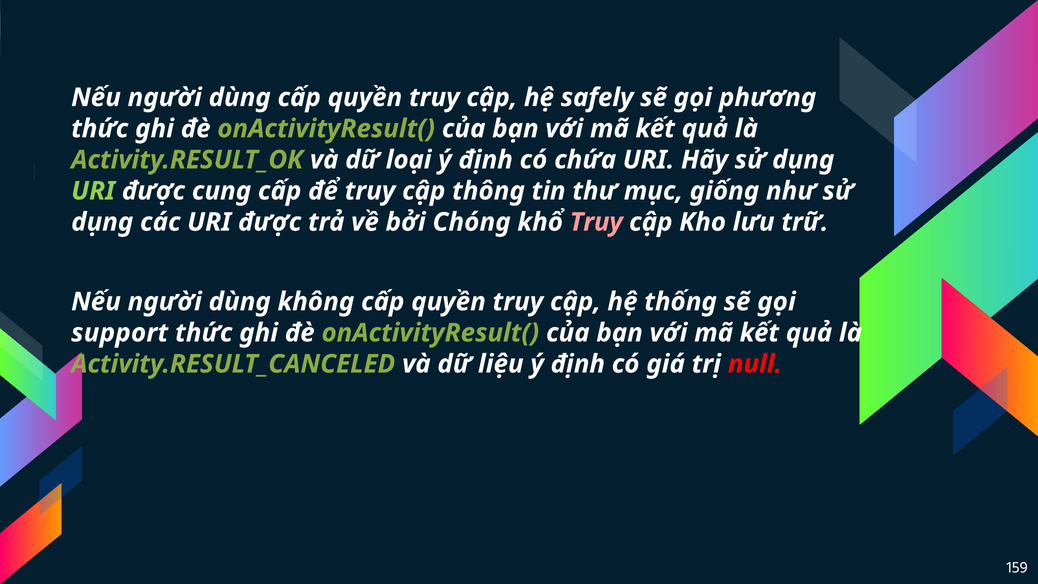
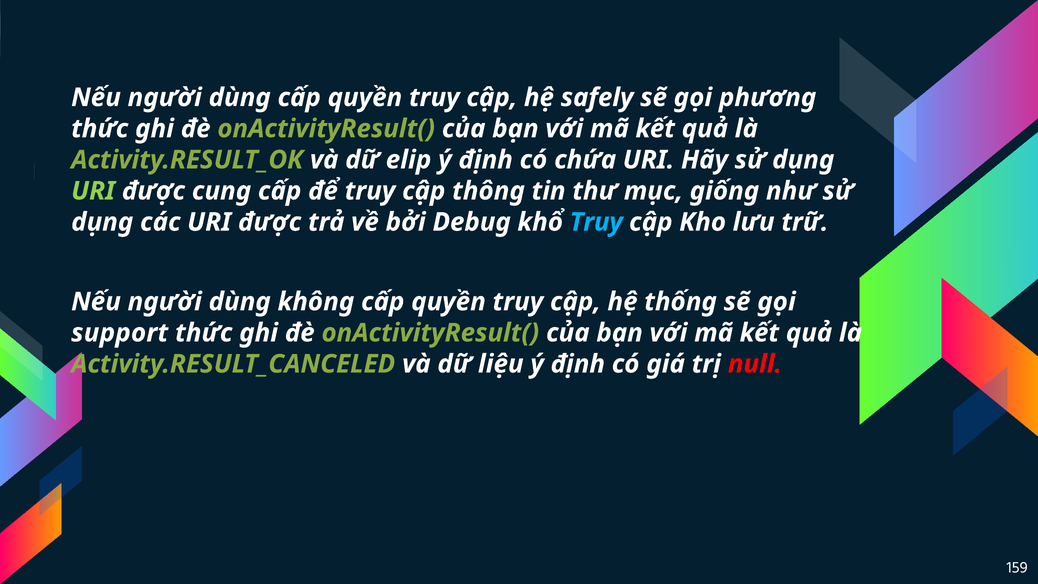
loại: loại -> elip
Chóng: Chóng -> Debug
Truy at (596, 222) colour: pink -> light blue
